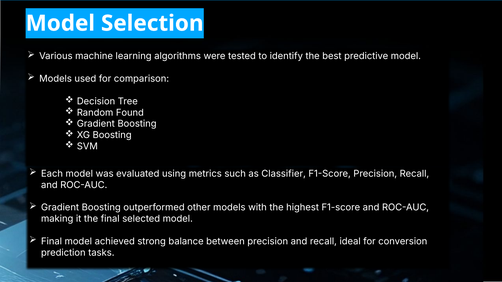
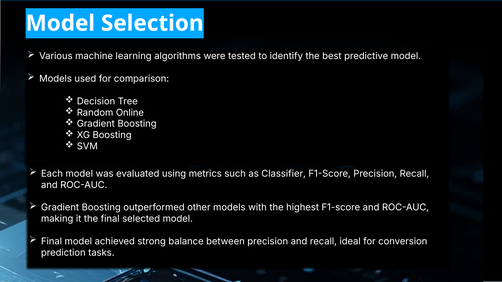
Found: Found -> Online
